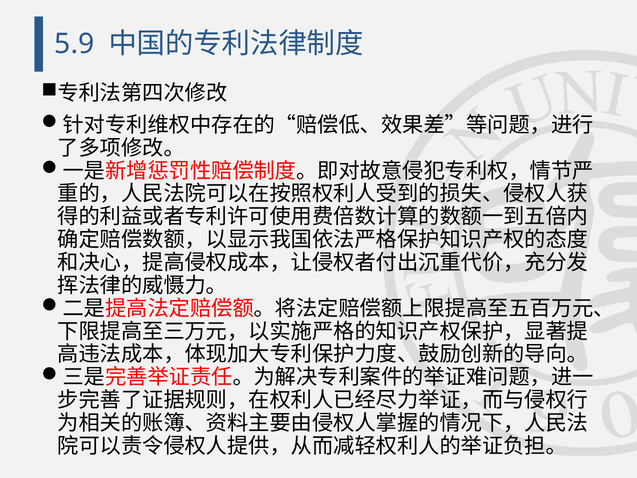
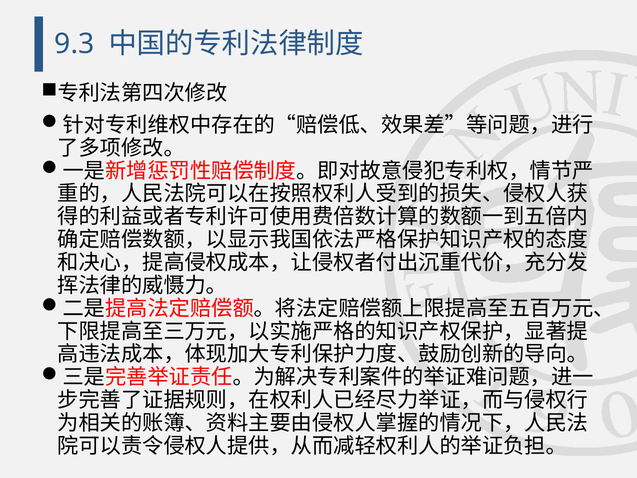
5.9: 5.9 -> 9.3
